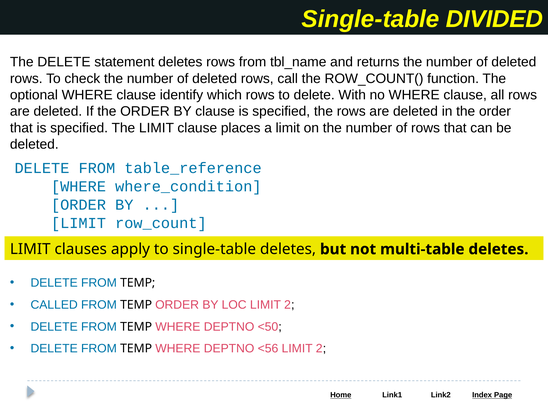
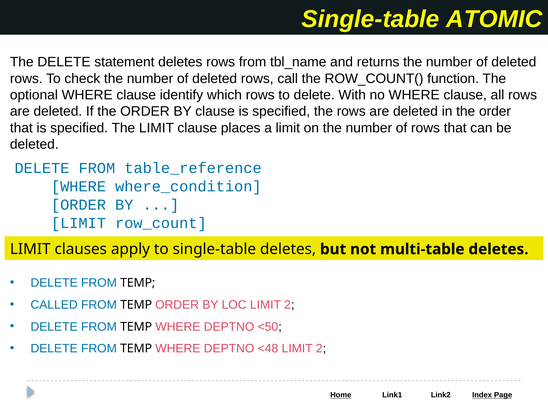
DIVIDED: DIVIDED -> ATOMIC
<56: <56 -> <48
